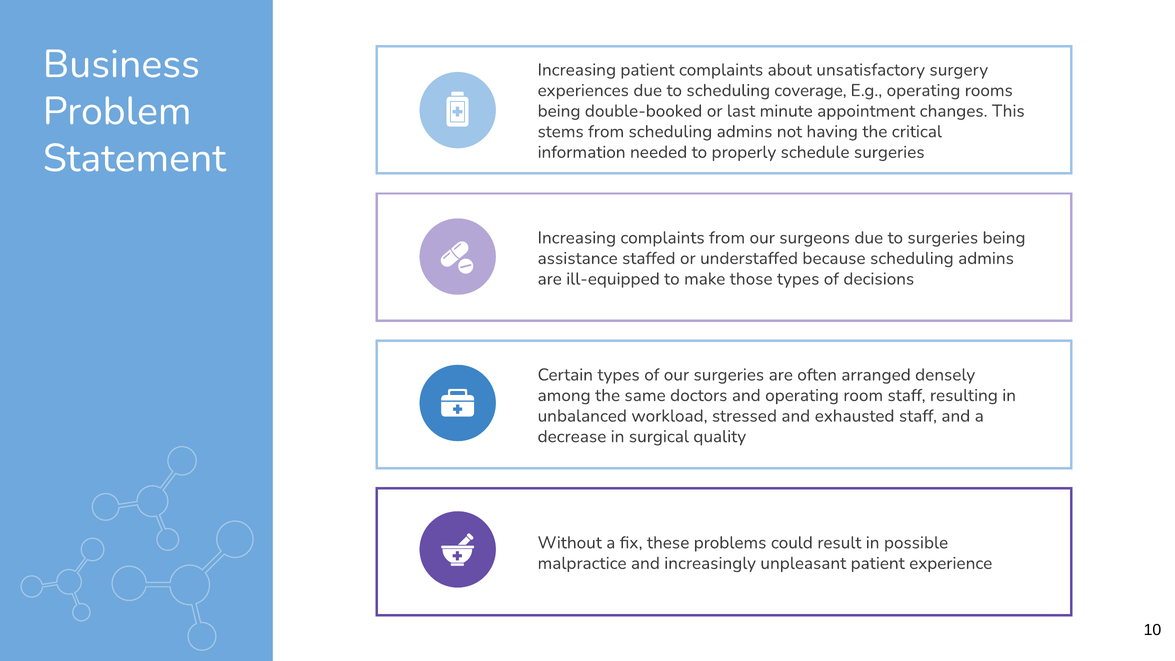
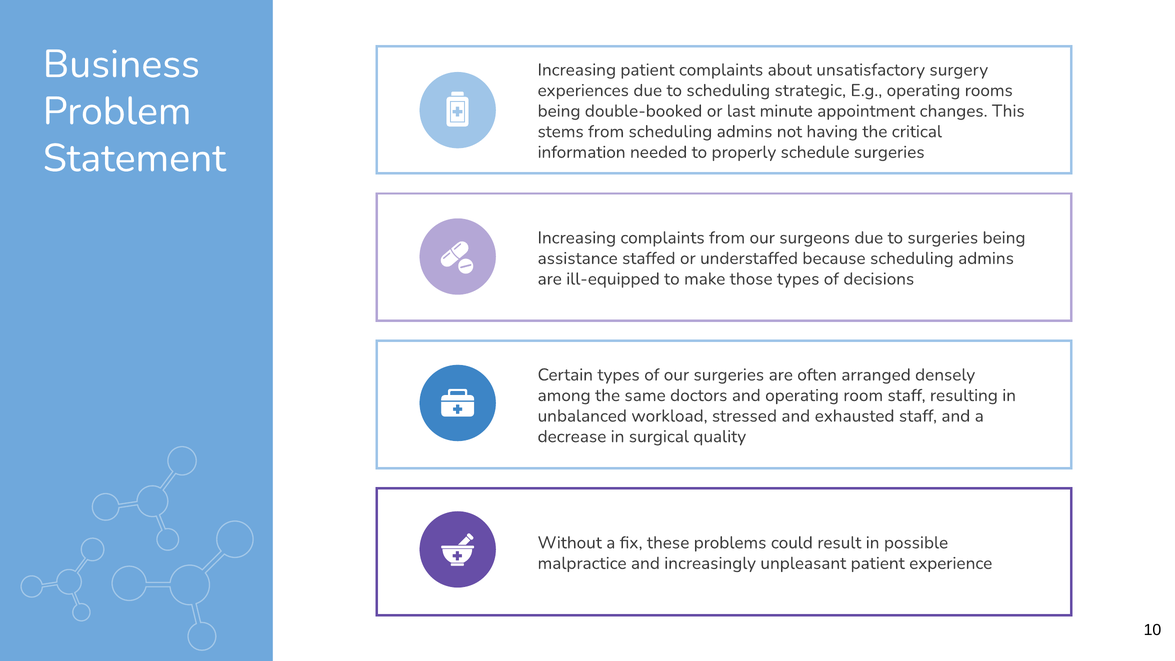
coverage: coverage -> strategic
